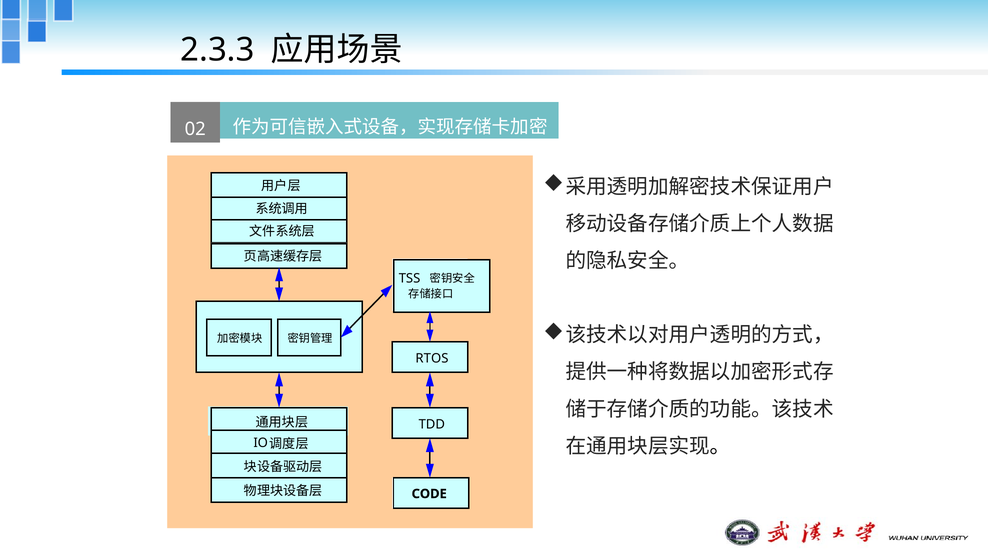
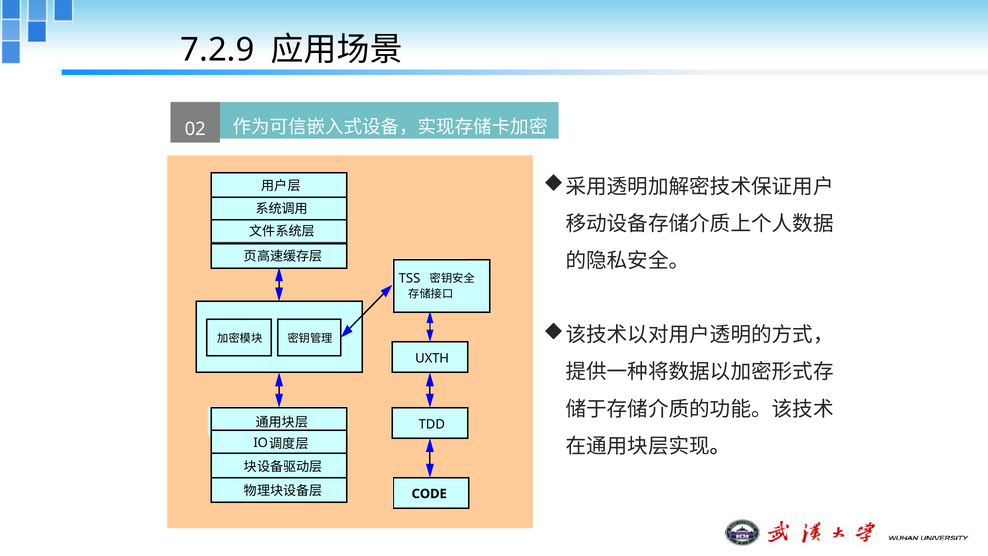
2.3.3: 2.3.3 -> 7.2.9
RTOS: RTOS -> UXTH
